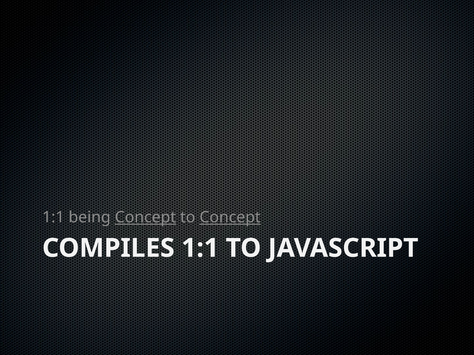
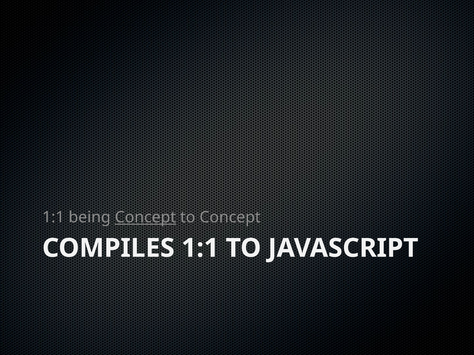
Concept at (230, 218) underline: present -> none
